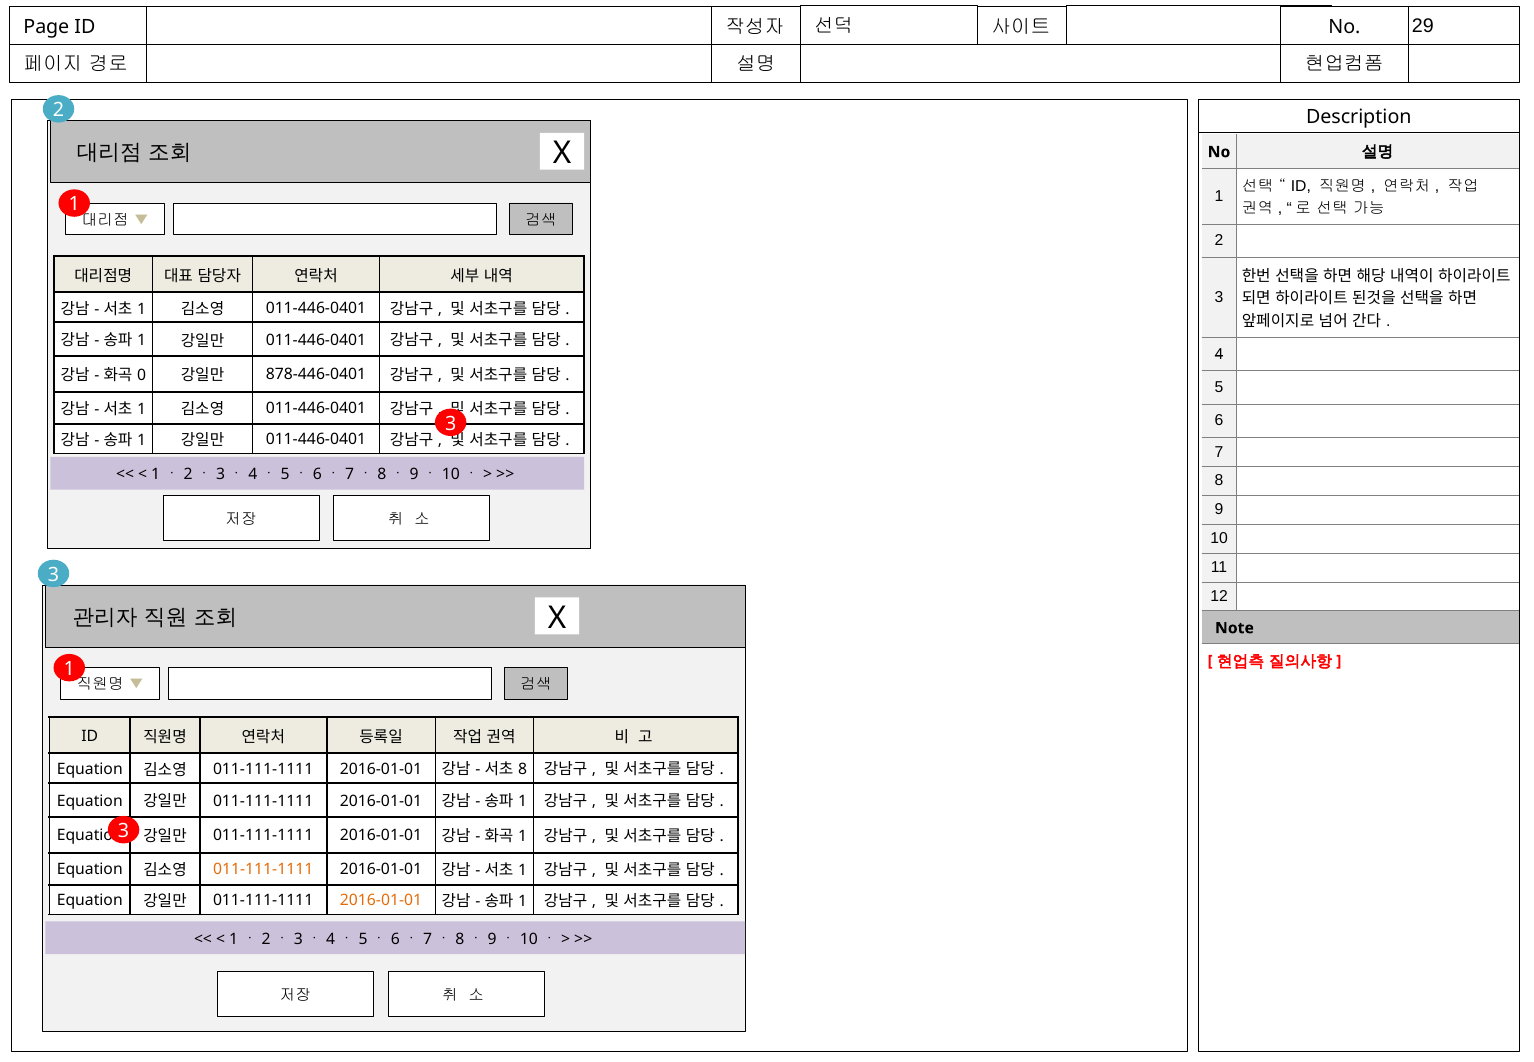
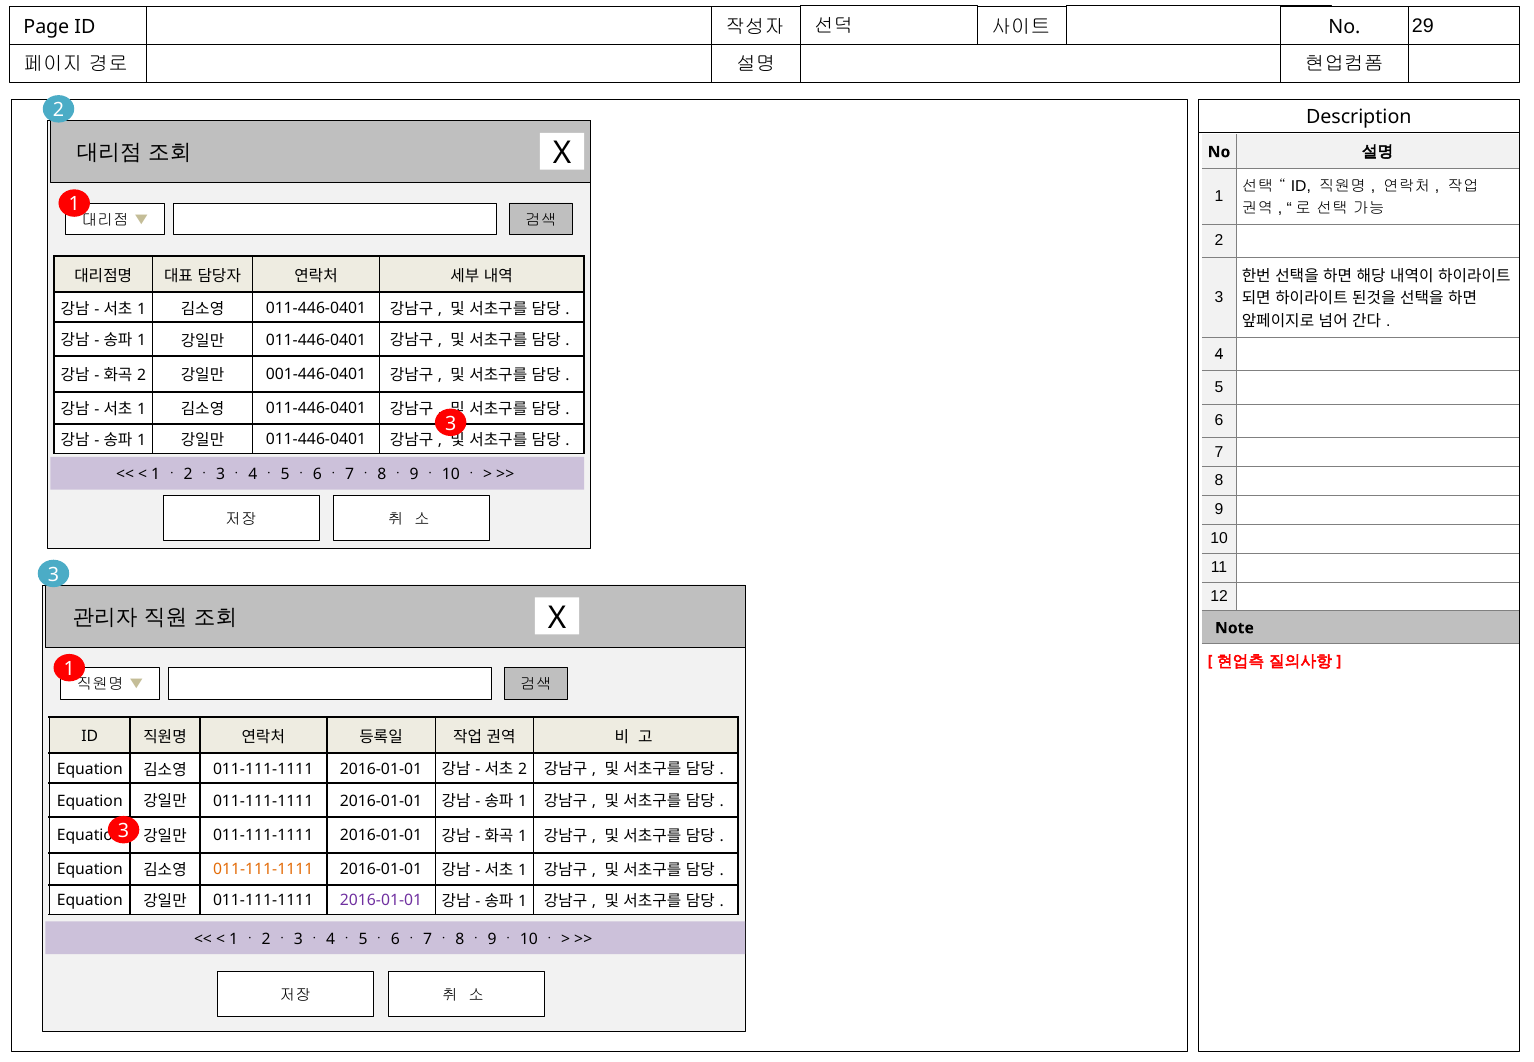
0 at (142, 375): 0 -> 2
878-446-0401: 878-446-0401 -> 001-446-0401
8 at (523, 770): 8 -> 2
2016-01-01 at (381, 900) colour: orange -> purple
